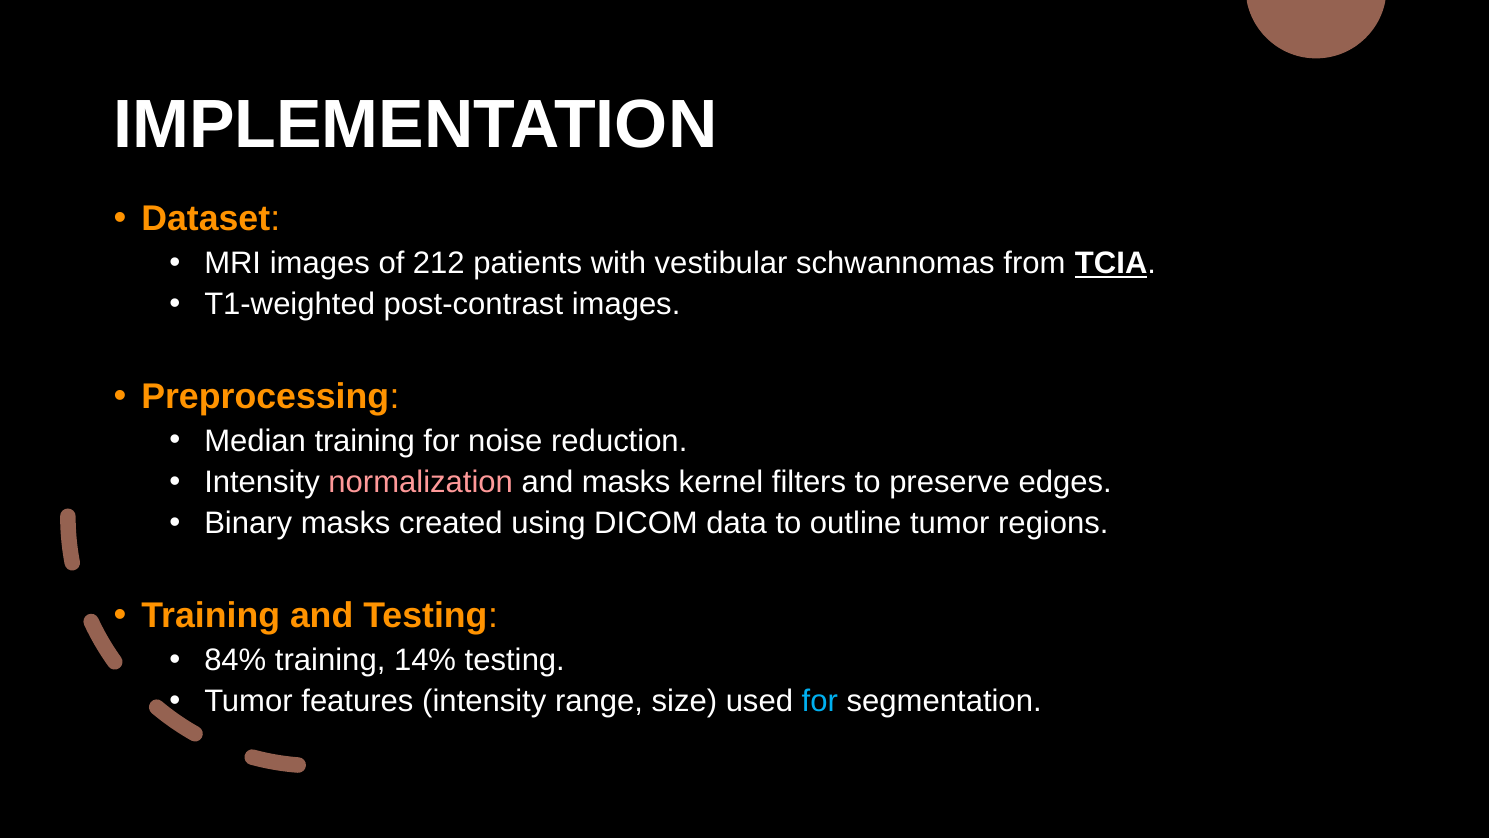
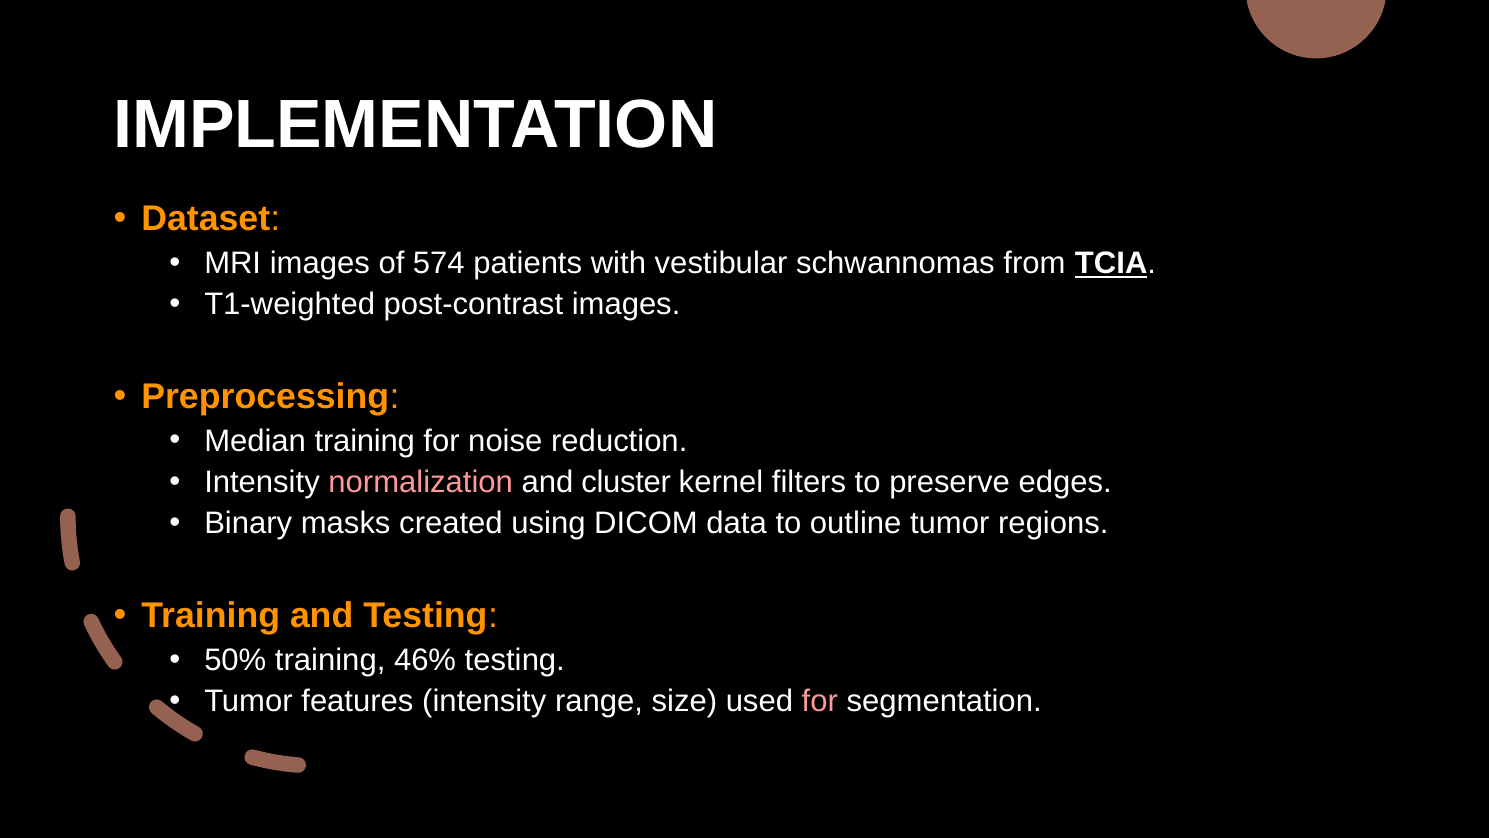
212: 212 -> 574
and masks: masks -> cluster
84%: 84% -> 50%
14%: 14% -> 46%
for at (820, 701) colour: light blue -> pink
